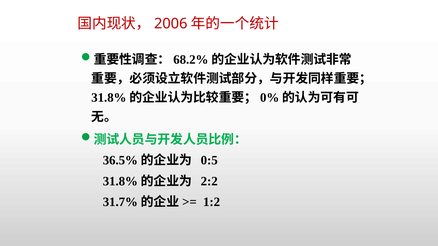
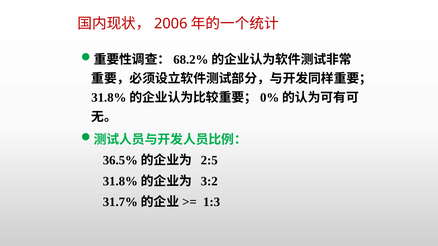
0:5: 0:5 -> 2:5
2:2: 2:2 -> 3:2
1:2: 1:2 -> 1:3
